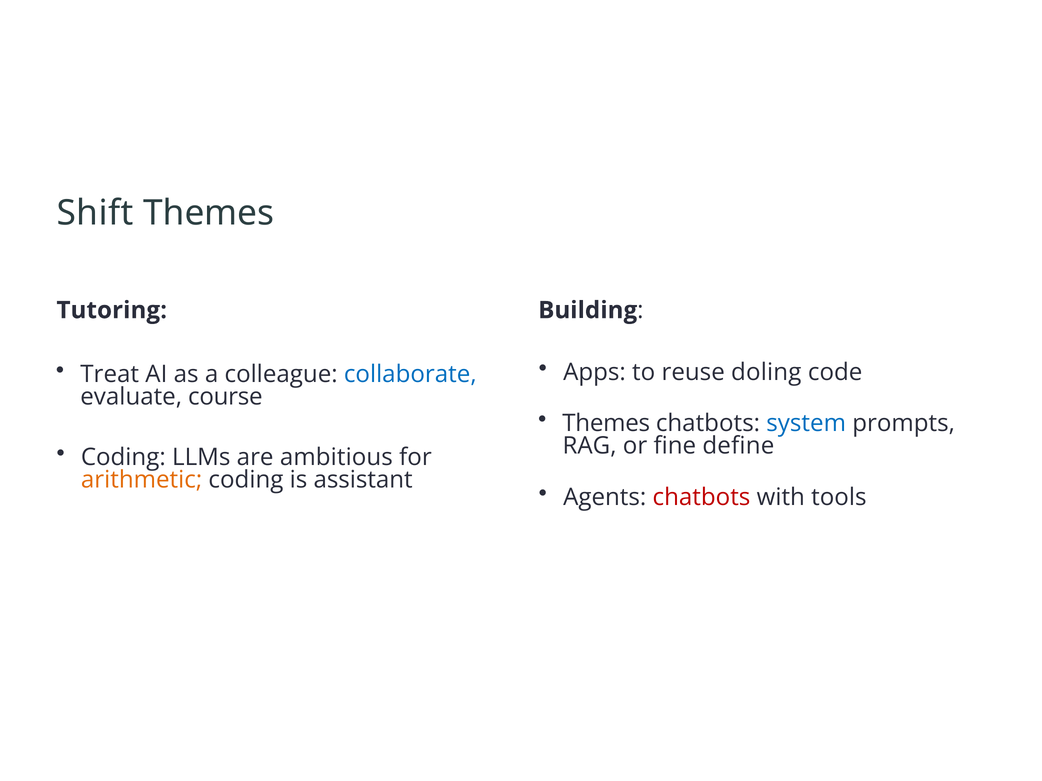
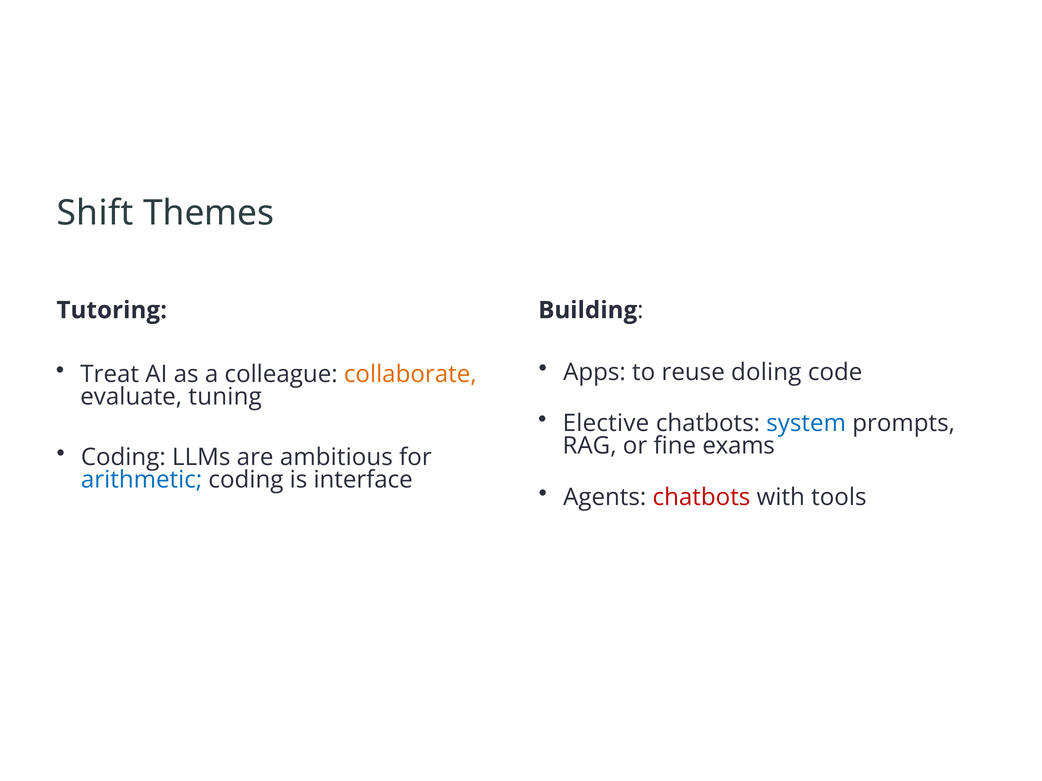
collaborate colour: blue -> orange
course: course -> tuning
Themes at (606, 424): Themes -> Elective
define: define -> exams
arithmetic colour: orange -> blue
assistant: assistant -> interface
